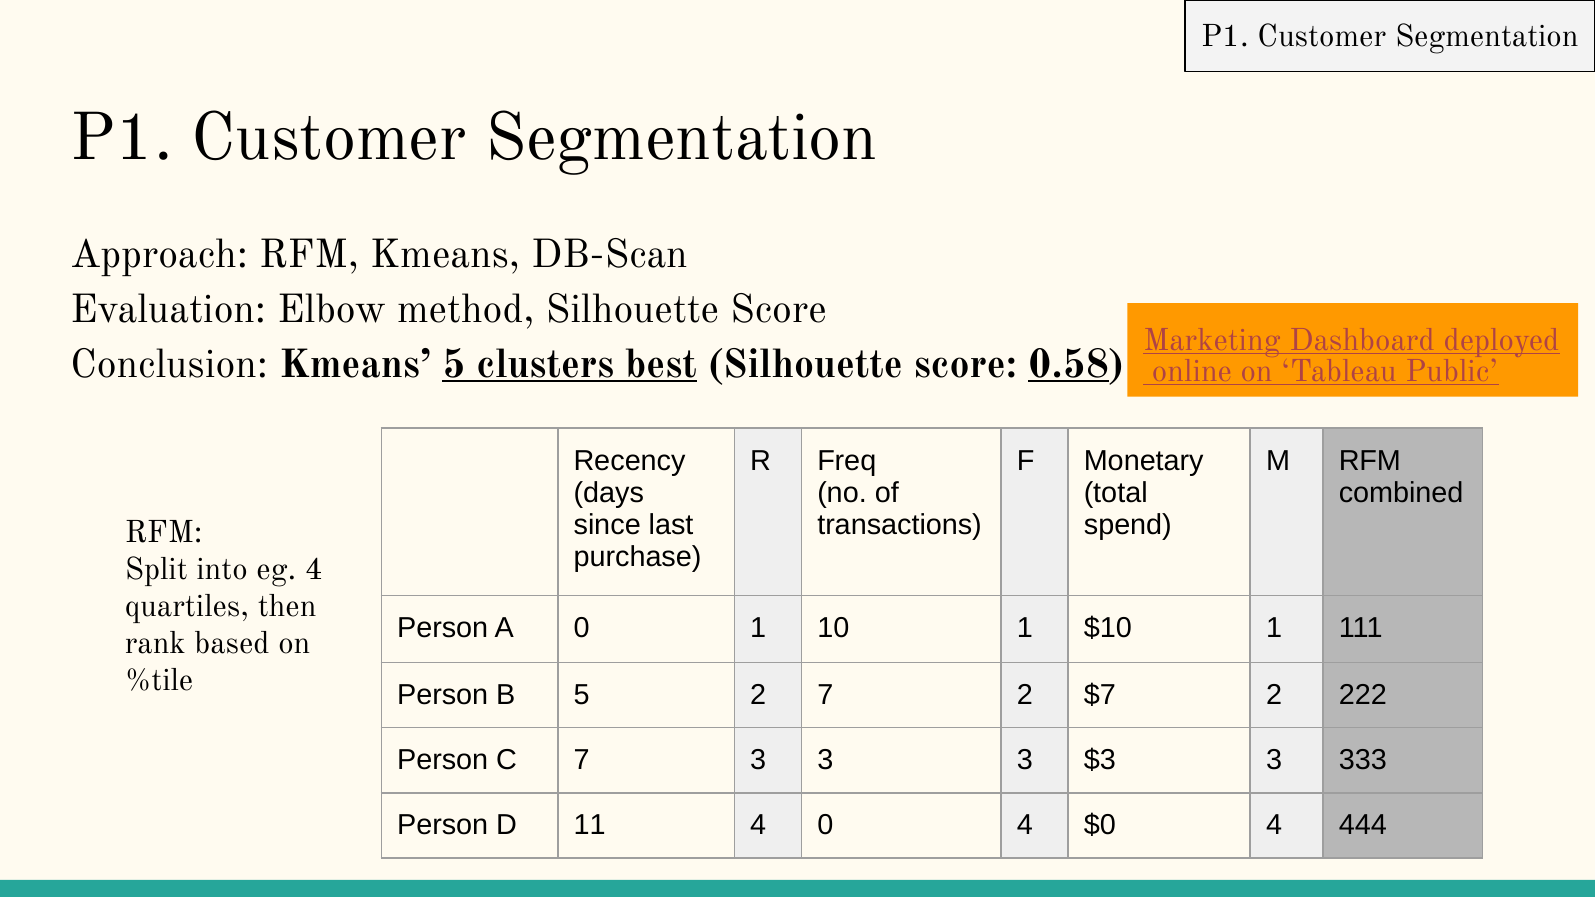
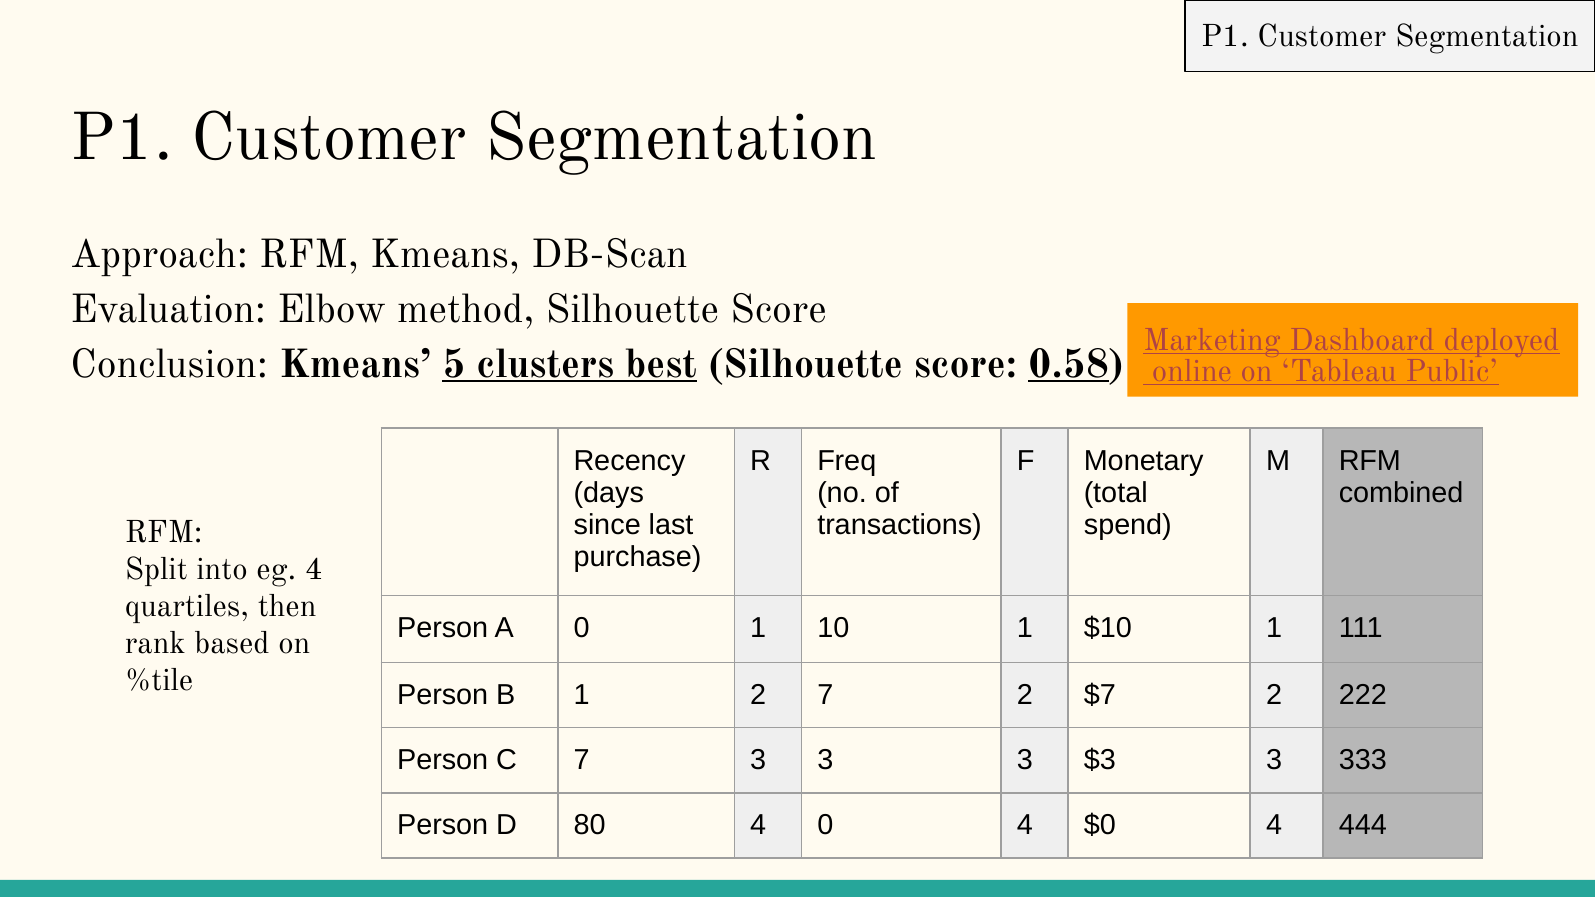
B 5: 5 -> 1
11: 11 -> 80
